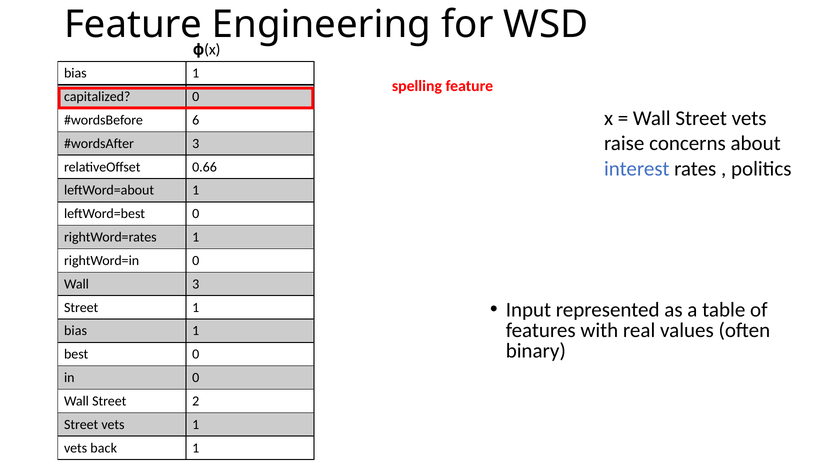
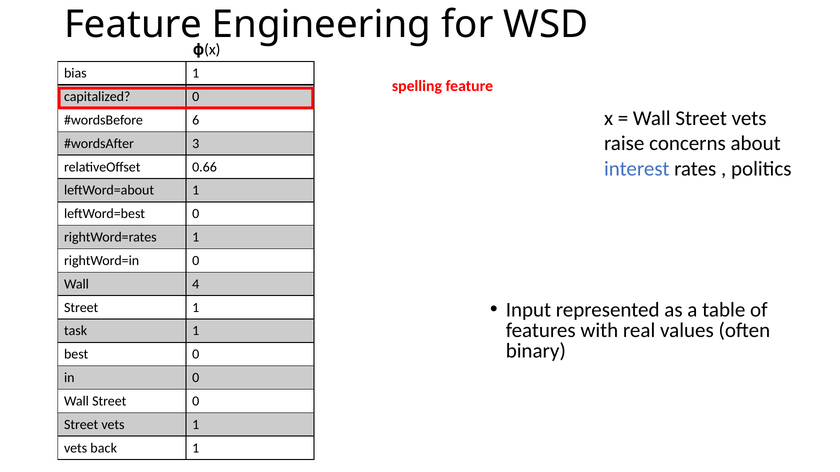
Wall 3: 3 -> 4
bias at (76, 331): bias -> task
Street 2: 2 -> 0
